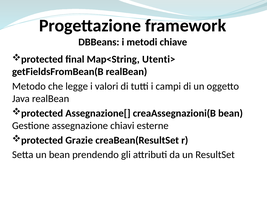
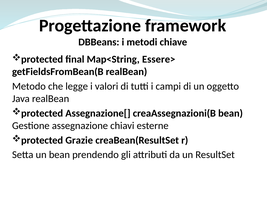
Utenti>: Utenti> -> Essere>
